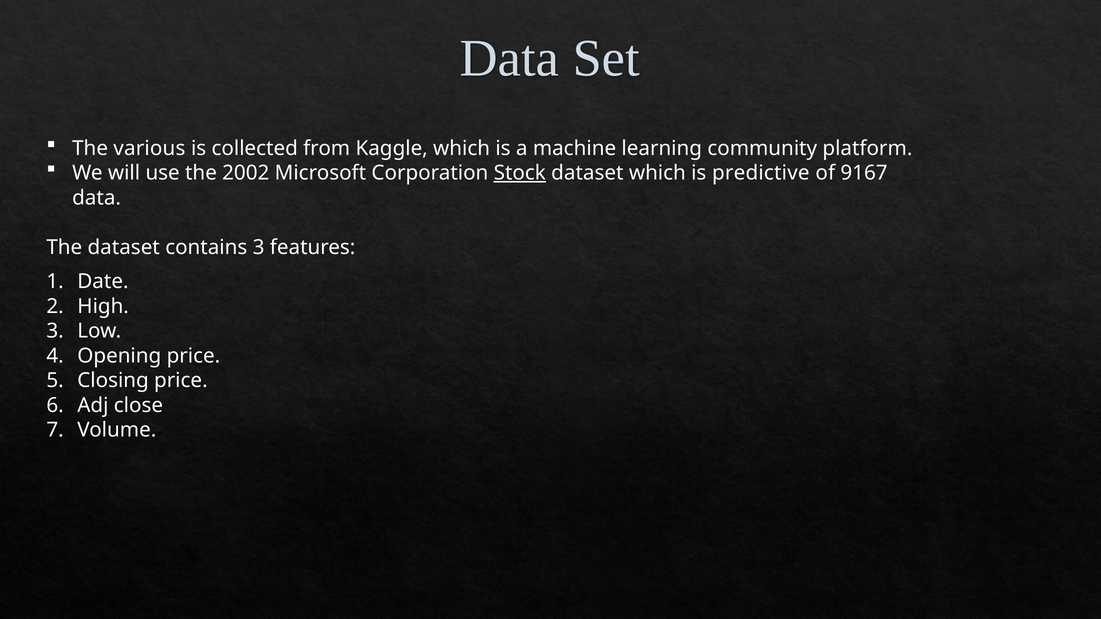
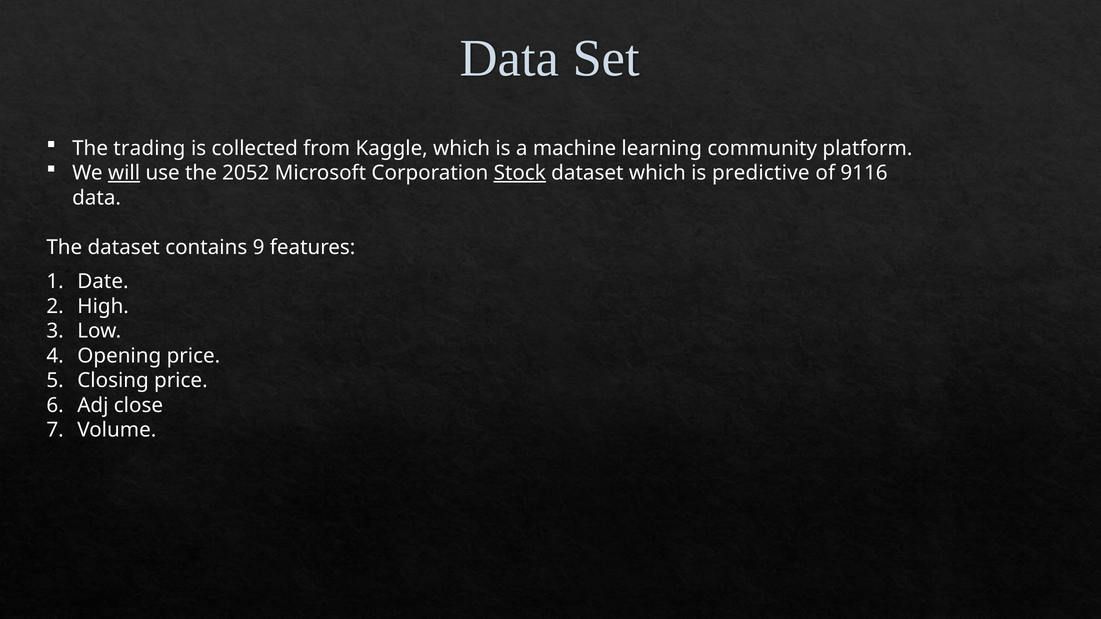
various: various -> trading
will underline: none -> present
2002: 2002 -> 2052
9167: 9167 -> 9116
contains 3: 3 -> 9
